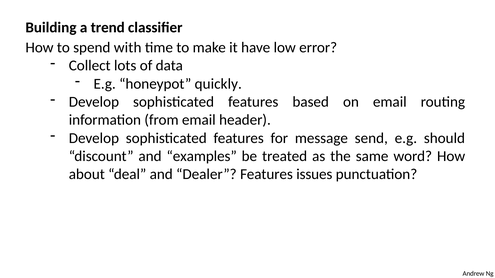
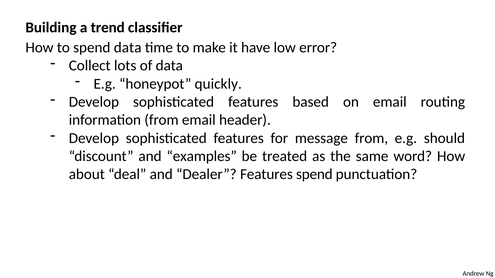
spend with: with -> data
message send: send -> from
Features issues: issues -> spend
